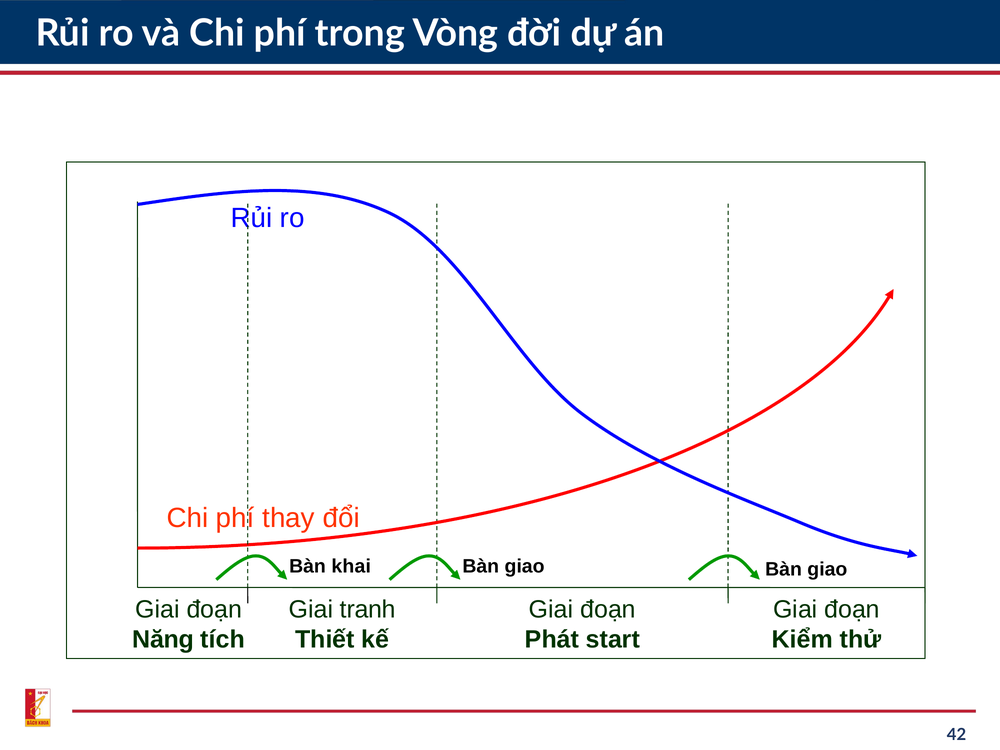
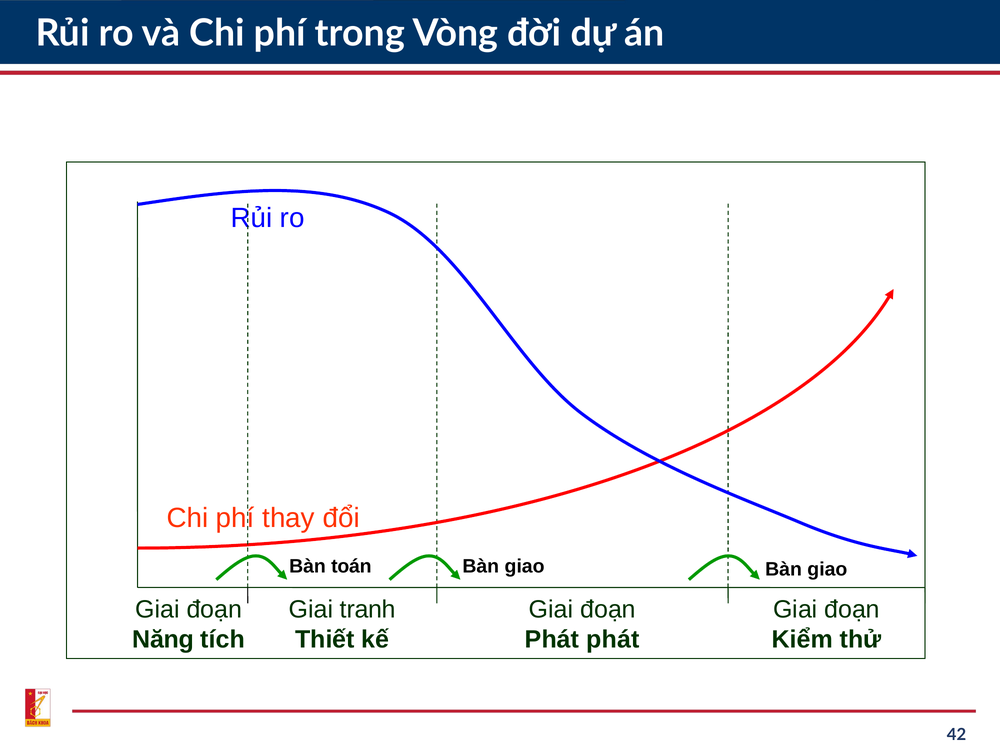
khai: khai -> toán
Phát start: start -> phát
